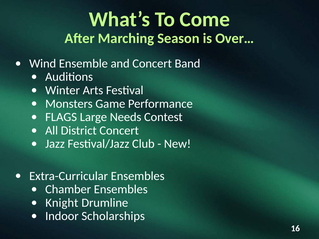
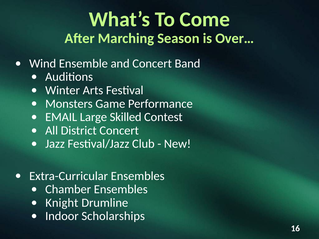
FLAGS: FLAGS -> EMAIL
Needs: Needs -> Skilled
